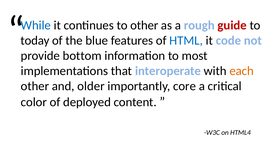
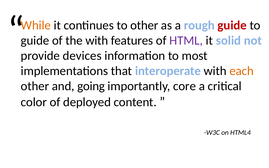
While colour: blue -> orange
today at (35, 41): today -> guide
the blue: blue -> with
HTML colour: blue -> purple
code: code -> solid
bottom: bottom -> devices
older: older -> going
